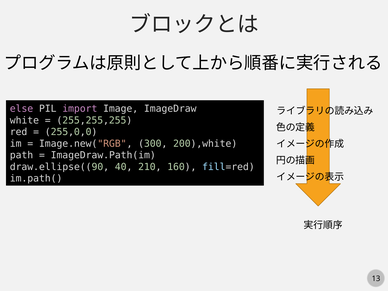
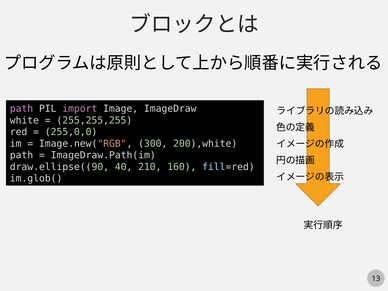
else at (22, 109): else -> path
im.path(: im.path( -> im.glob(
